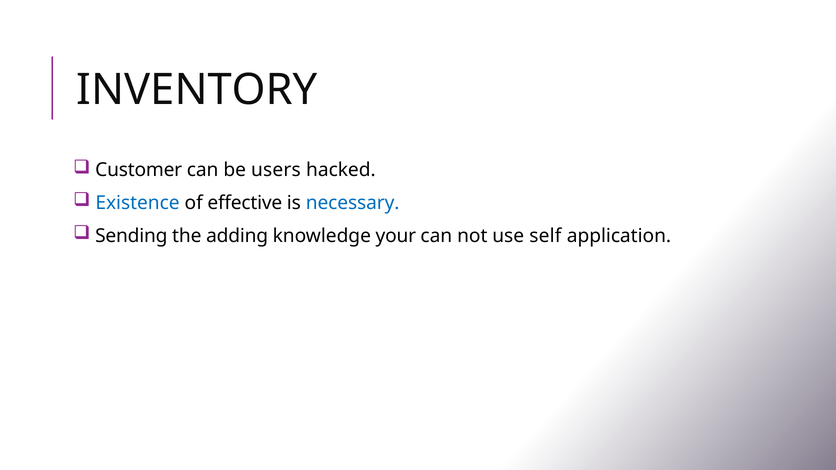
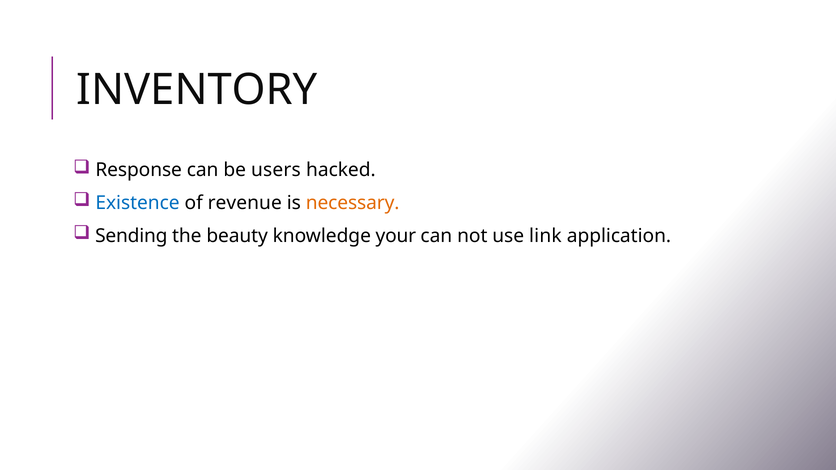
Customer: Customer -> Response
effective: effective -> revenue
necessary colour: blue -> orange
adding: adding -> beauty
self: self -> link
